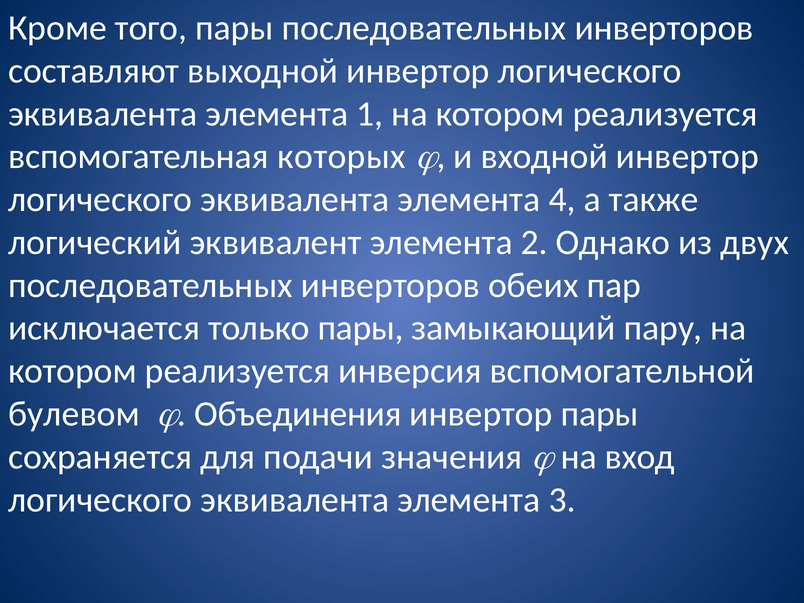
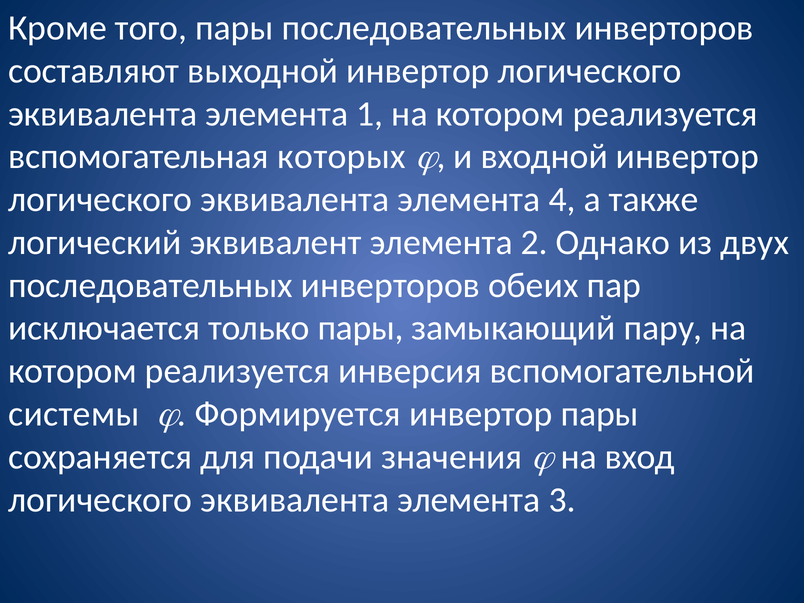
булевом: булевом -> системы
Объединения: Объединения -> Формируется
